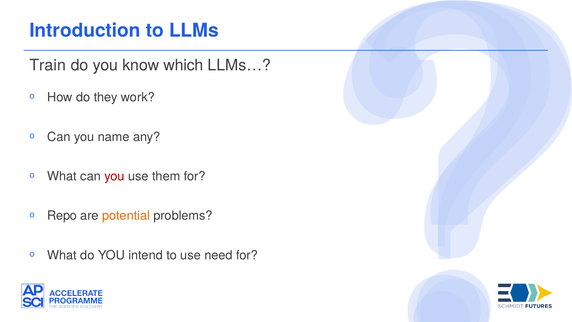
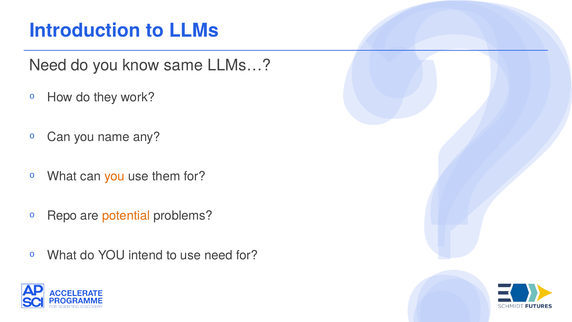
Train at (48, 65): Train -> Need
which: which -> same
you at (115, 176) colour: red -> orange
